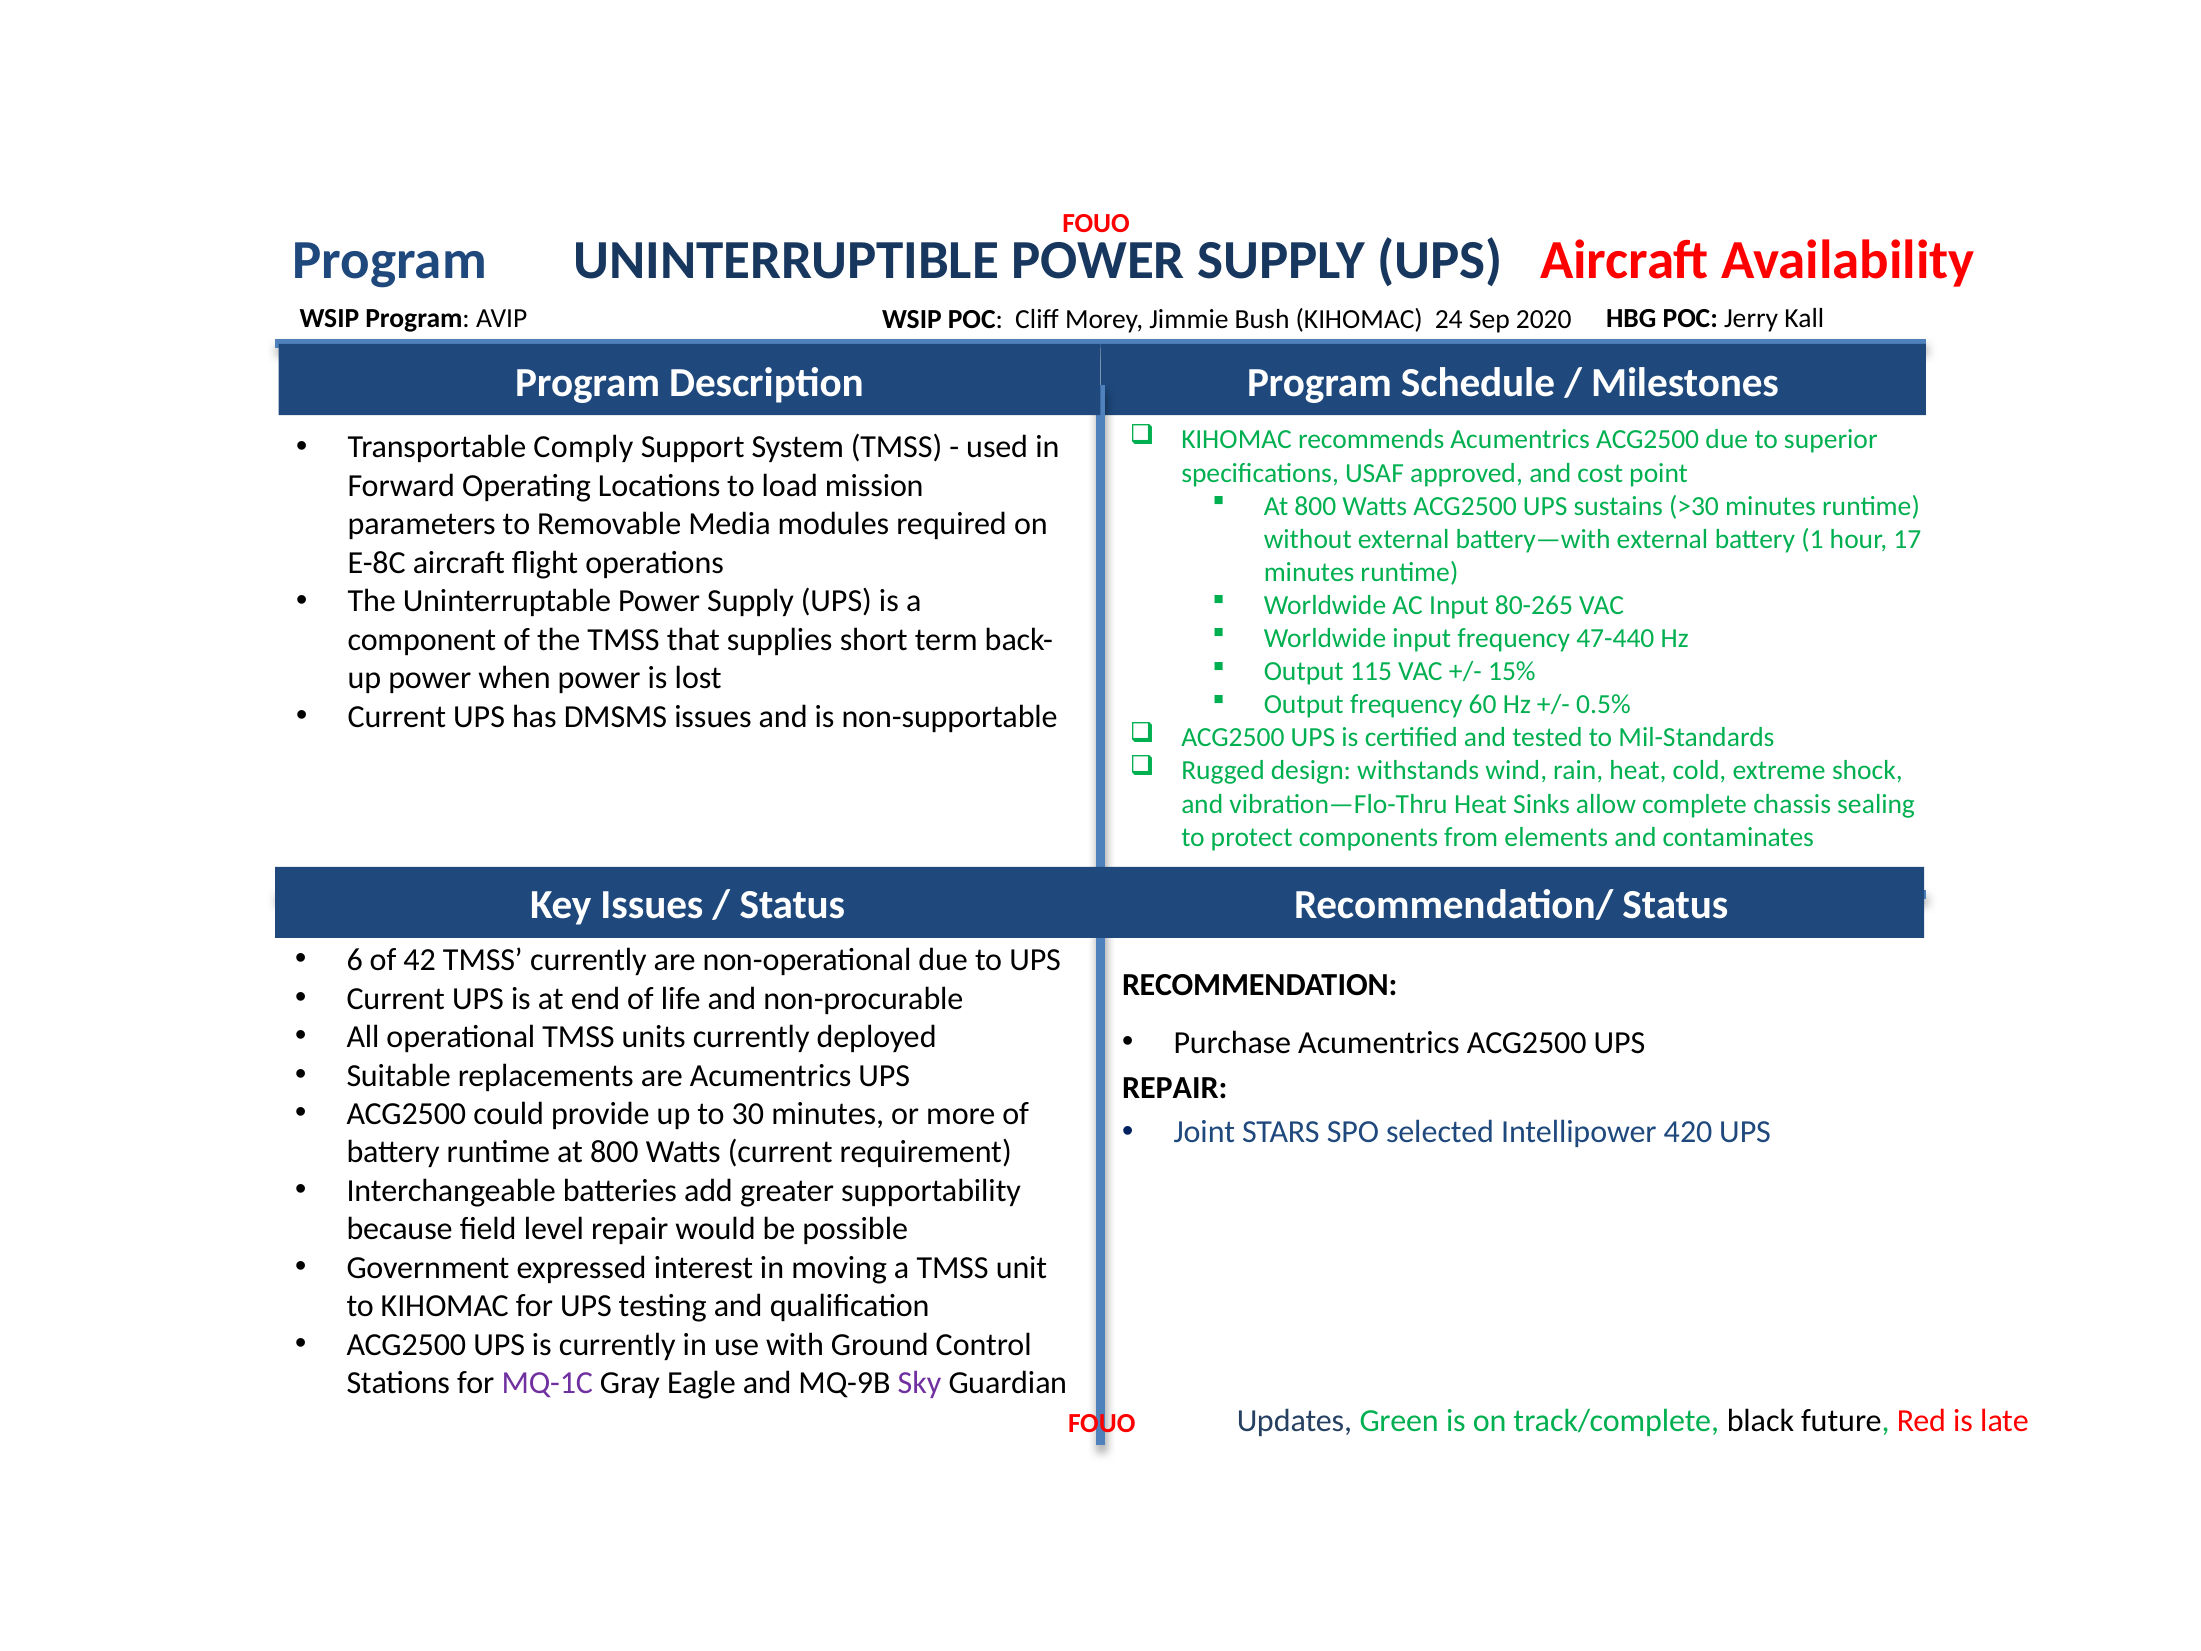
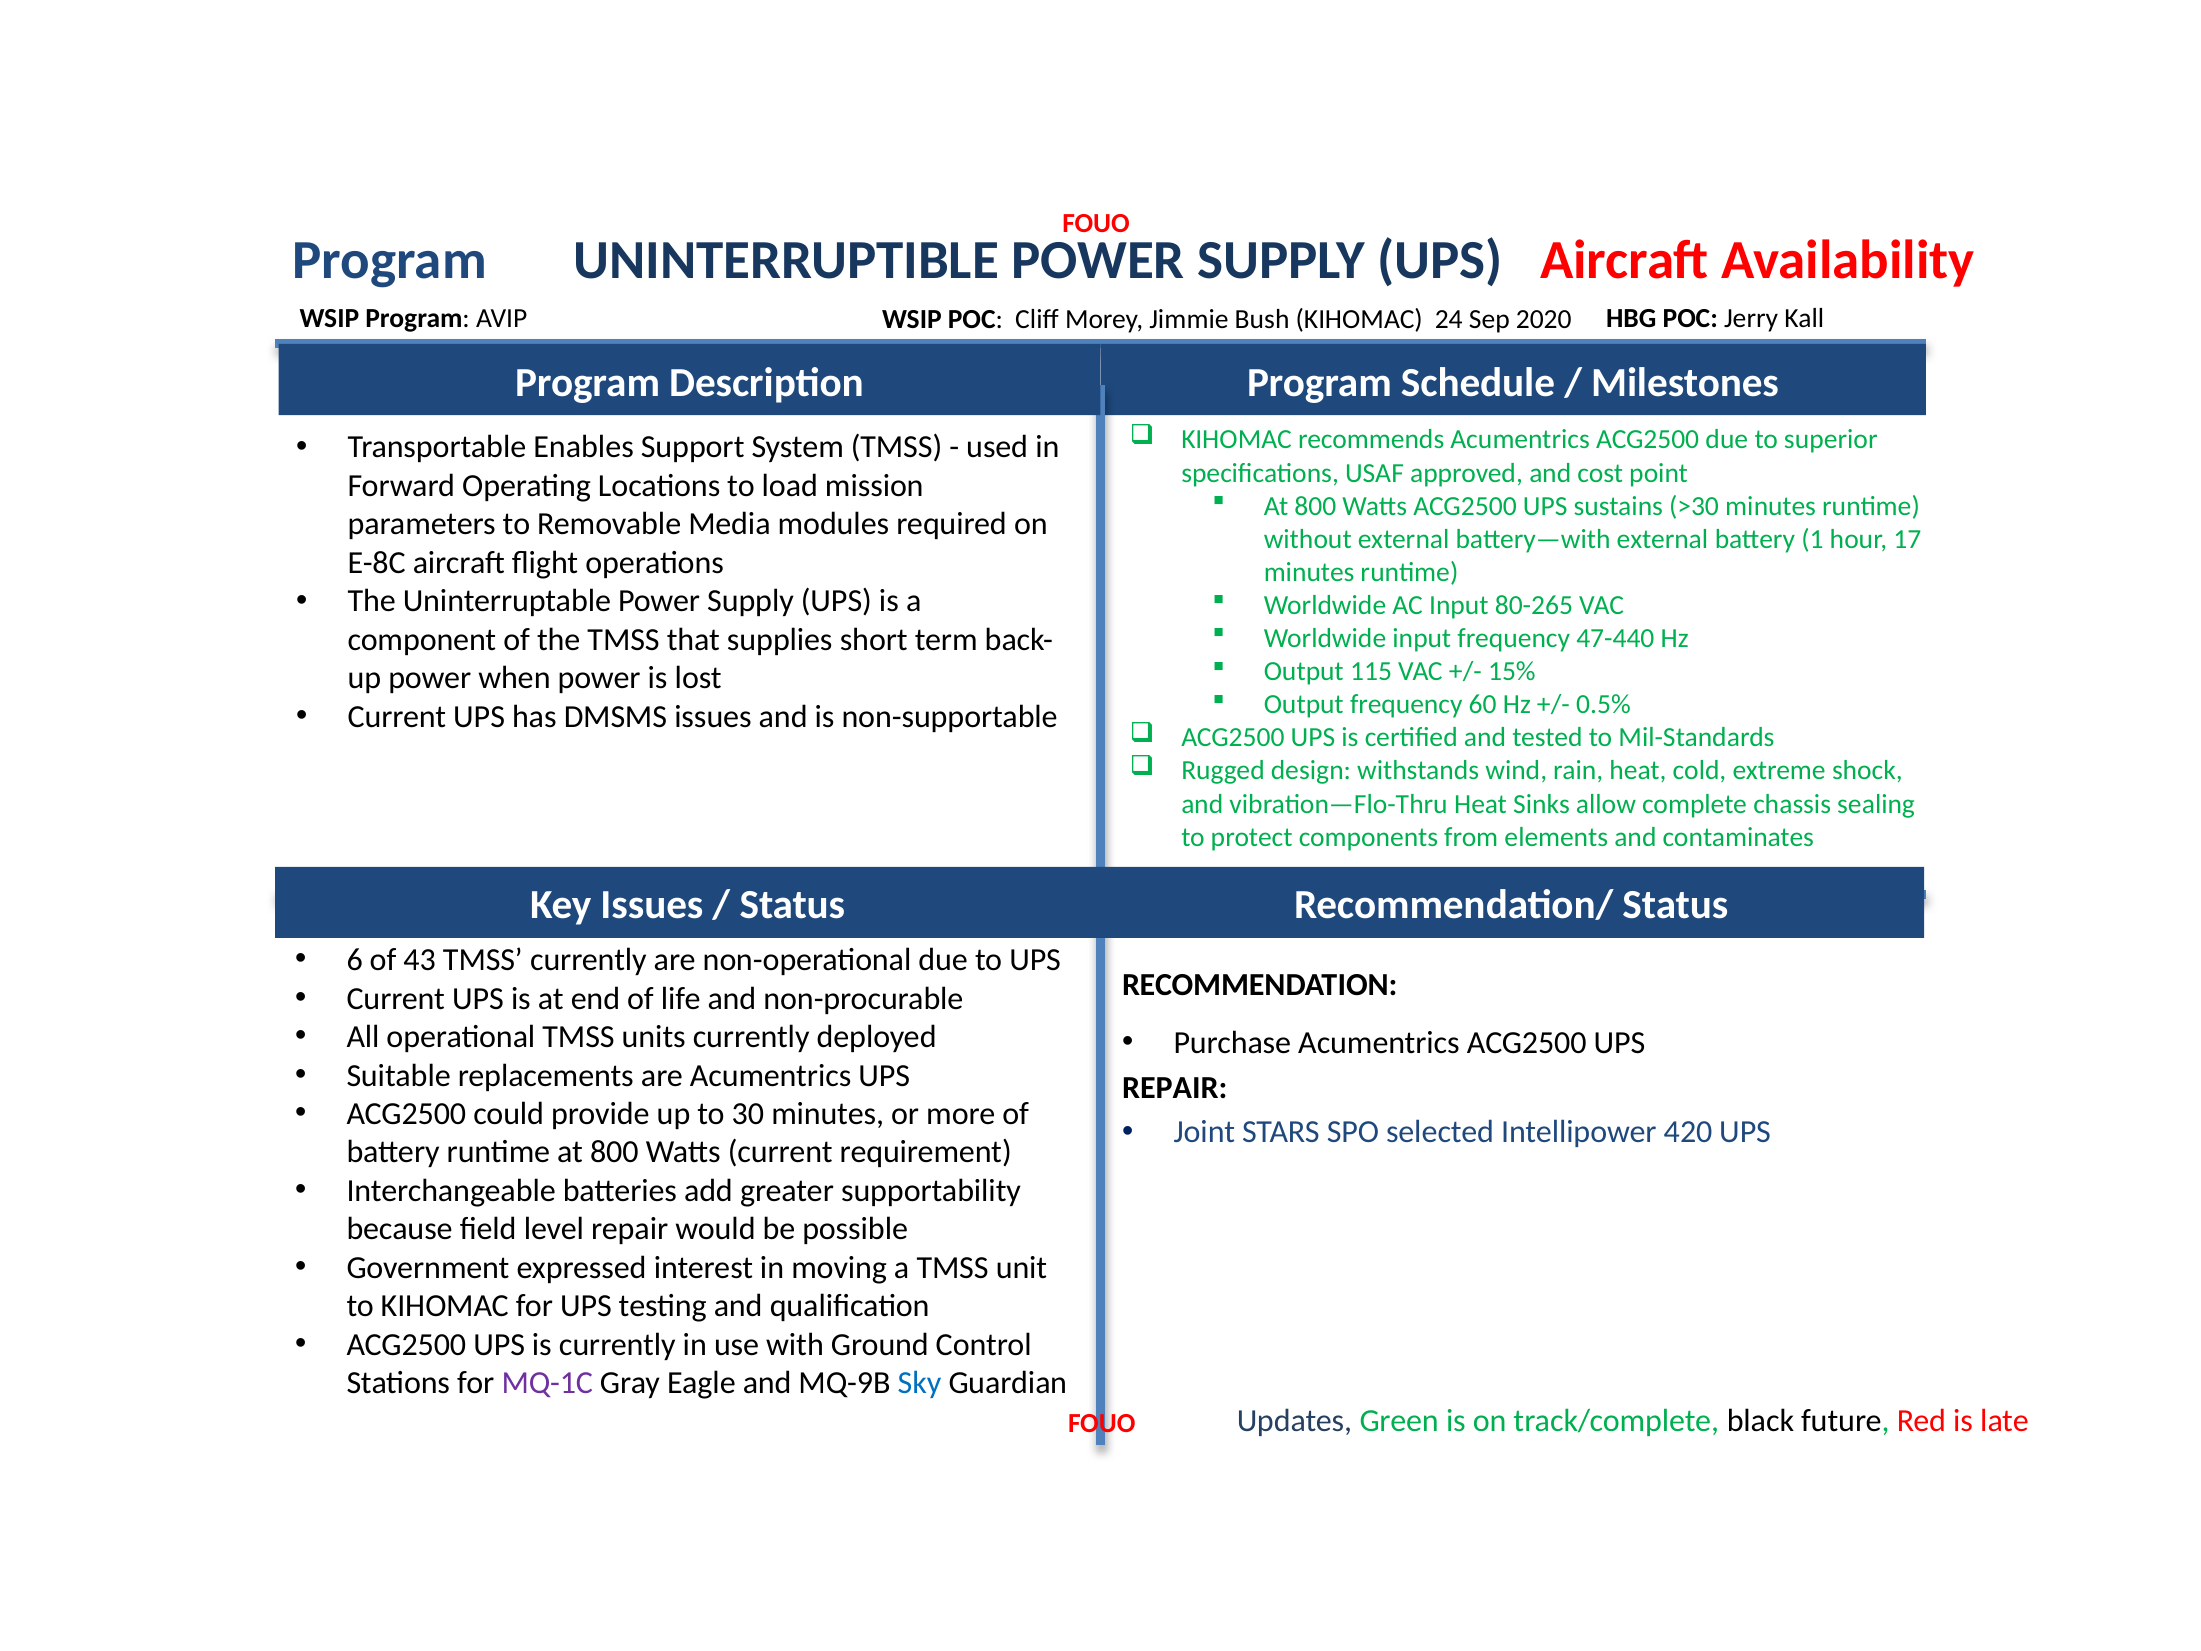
Comply: Comply -> Enables
42: 42 -> 43
Sky colour: purple -> blue
